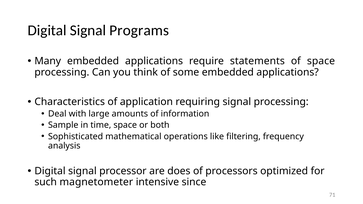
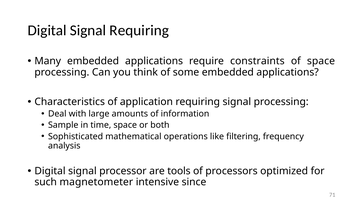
Signal Programs: Programs -> Requiring
statements: statements -> constraints
does: does -> tools
